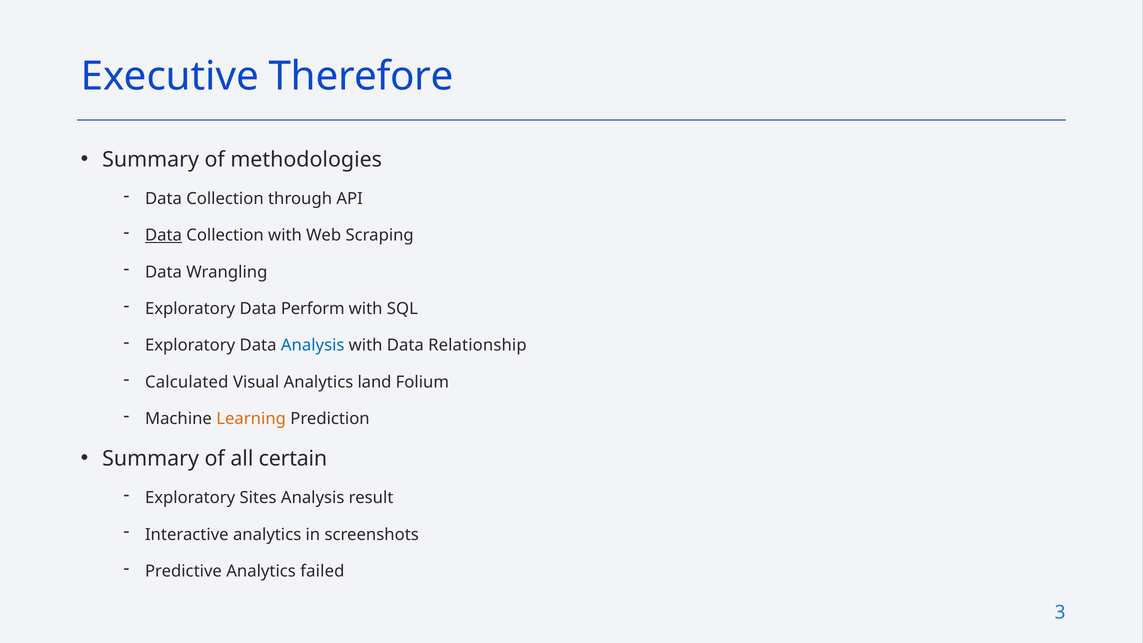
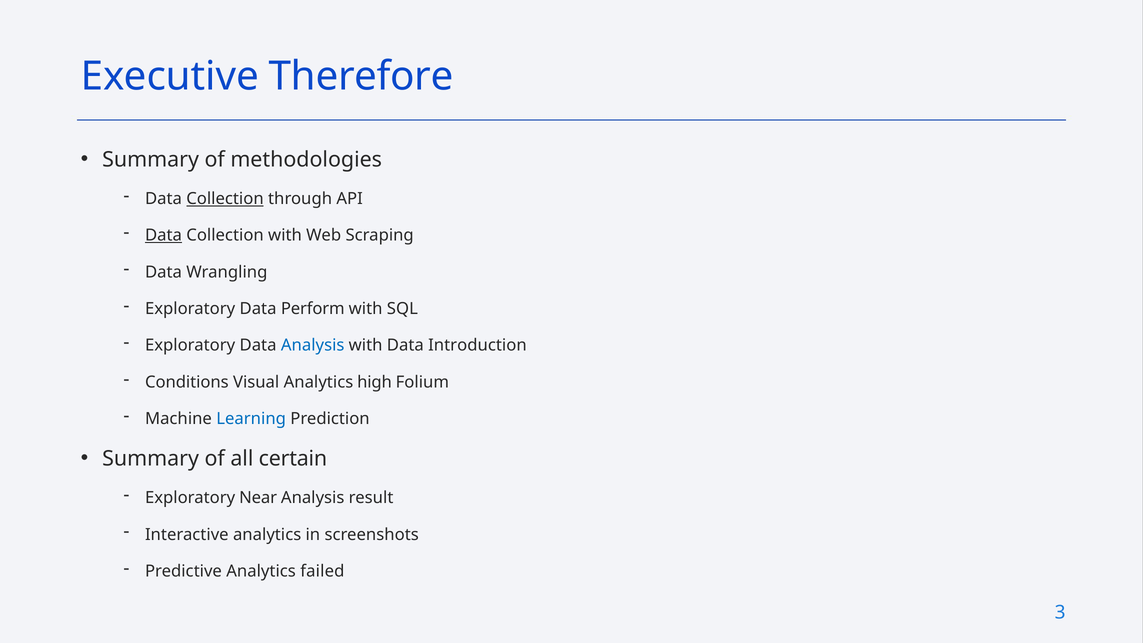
Collection at (225, 199) underline: none -> present
Relationship: Relationship -> Introduction
Calculated: Calculated -> Conditions
land: land -> high
Learning colour: orange -> blue
Sites: Sites -> Near
